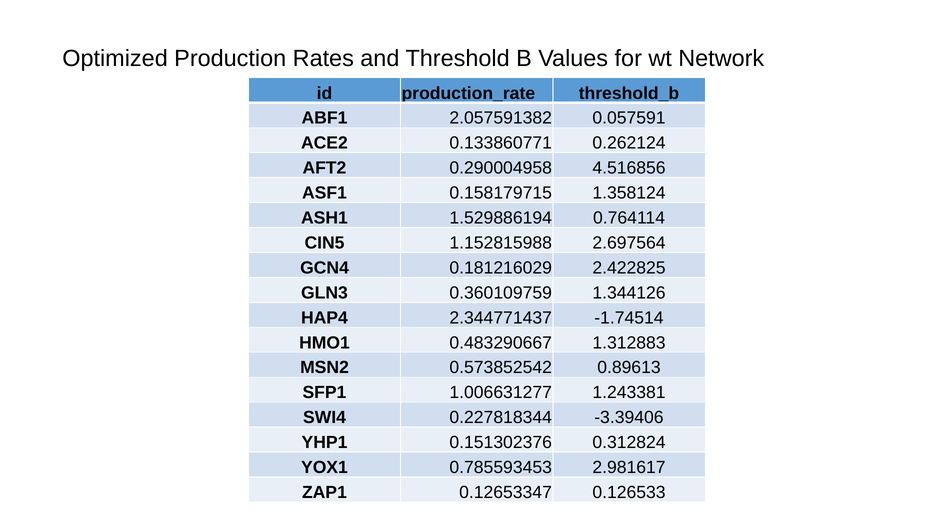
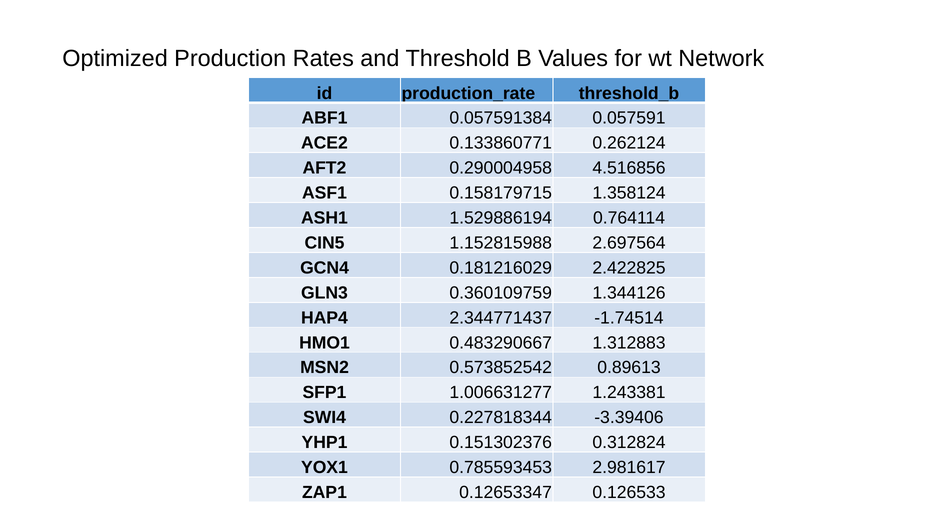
2.057591382: 2.057591382 -> 0.057591384
